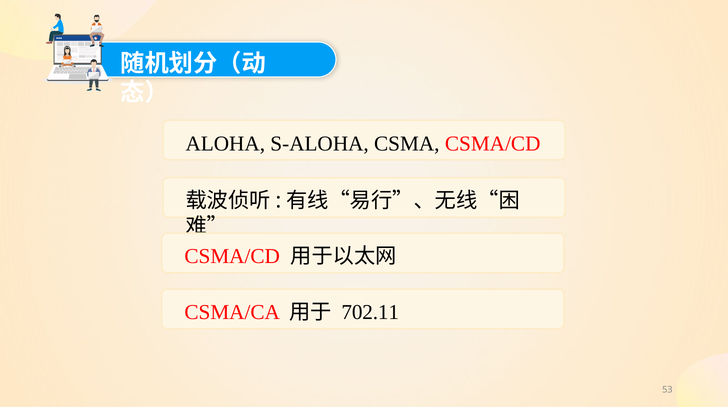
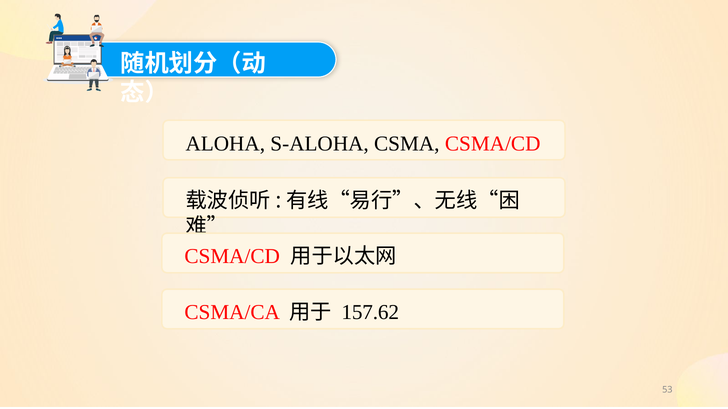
702.11: 702.11 -> 157.62
